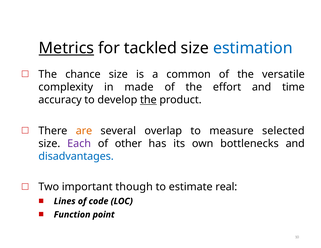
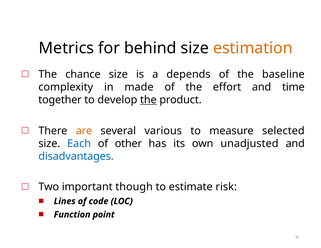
Metrics underline: present -> none
tackled: tackled -> behind
estimation colour: blue -> orange
common: common -> depends
versatile: versatile -> baseline
accuracy: accuracy -> together
overlap: overlap -> various
Each colour: purple -> blue
bottlenecks: bottlenecks -> unadjusted
real: real -> risk
